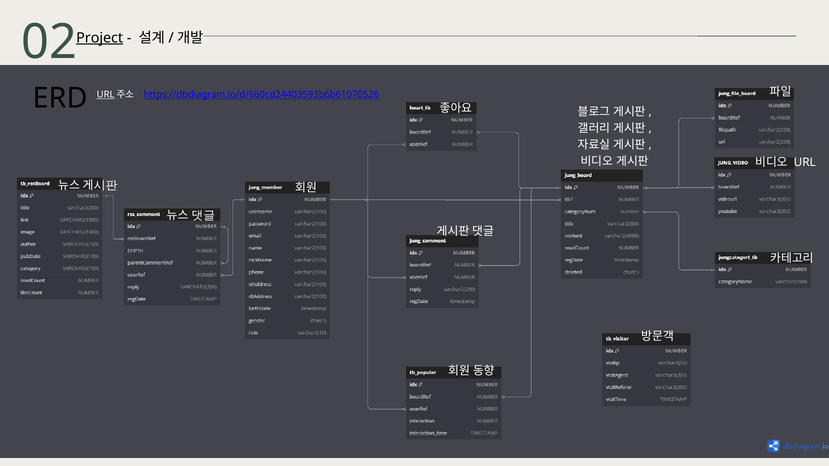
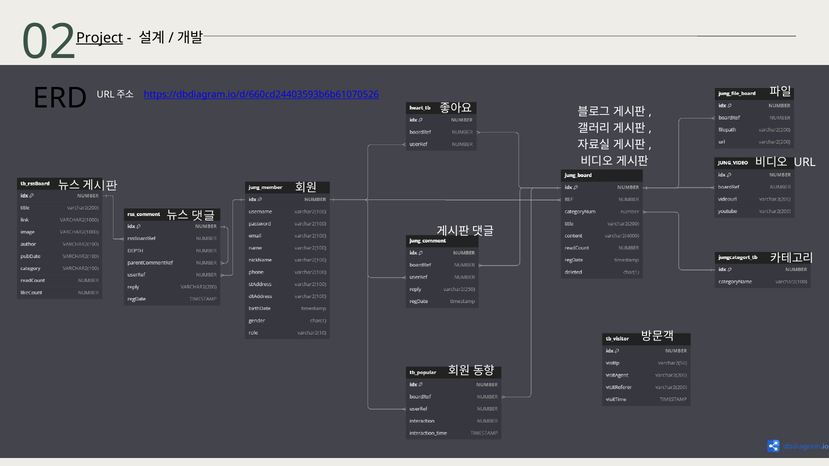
URL at (106, 95) underline: present -> none
